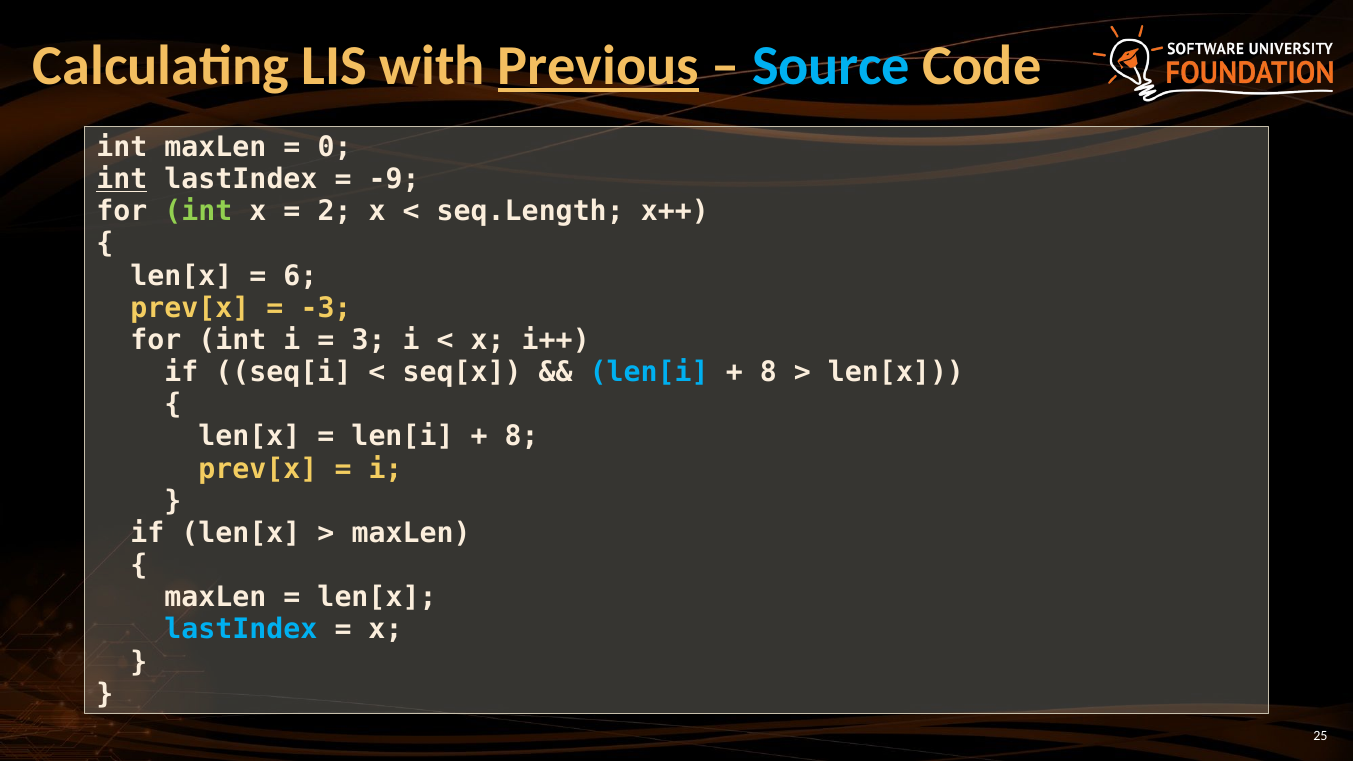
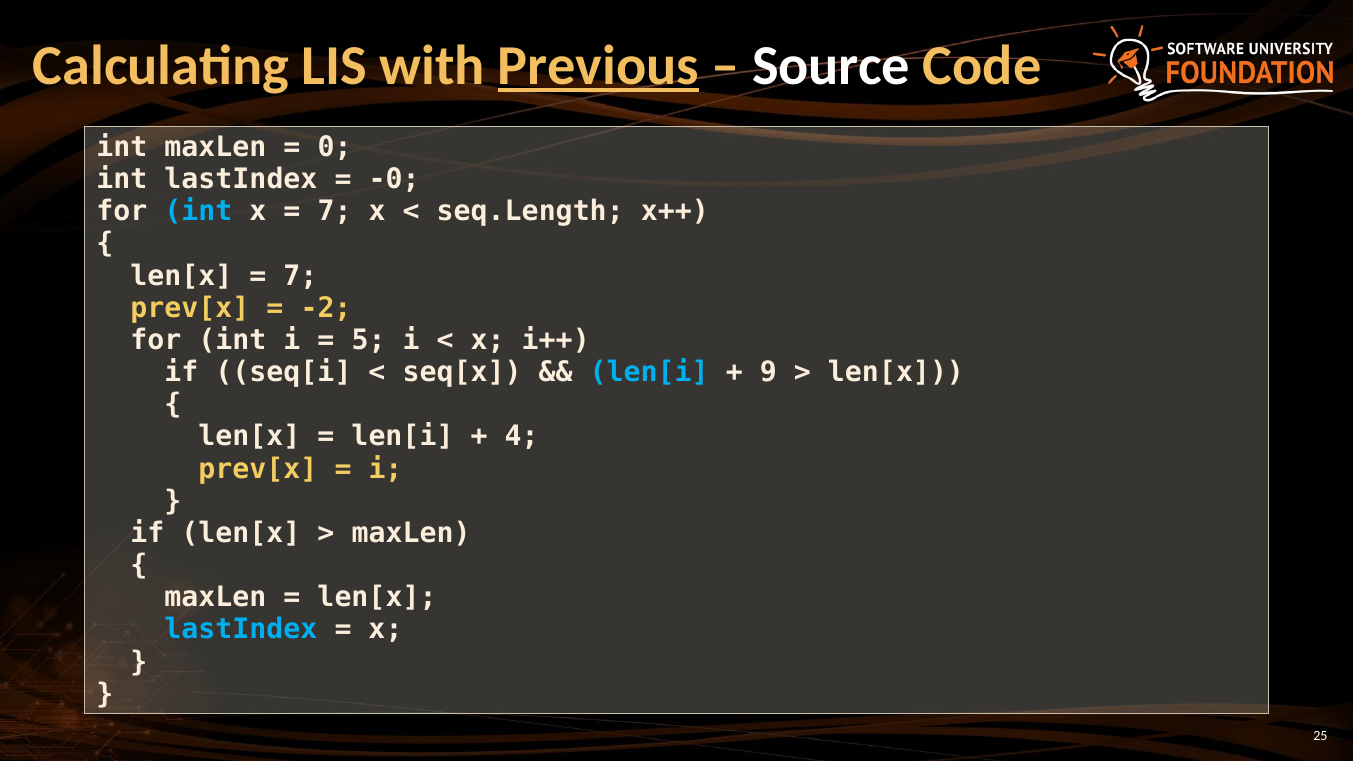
Source colour: light blue -> white
int at (122, 179) underline: present -> none
-9: -9 -> -0
int at (198, 212) colour: light green -> light blue
2 at (335, 212): 2 -> 7
6 at (300, 276): 6 -> 7
-3: -3 -> -2
3: 3 -> 5
8 at (768, 372): 8 -> 9
8 at (522, 437): 8 -> 4
